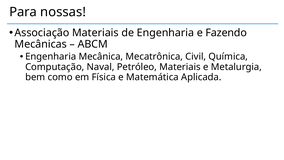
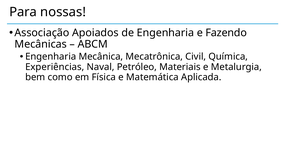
Associação Materiais: Materiais -> Apoiados
Computação: Computação -> Experiências
